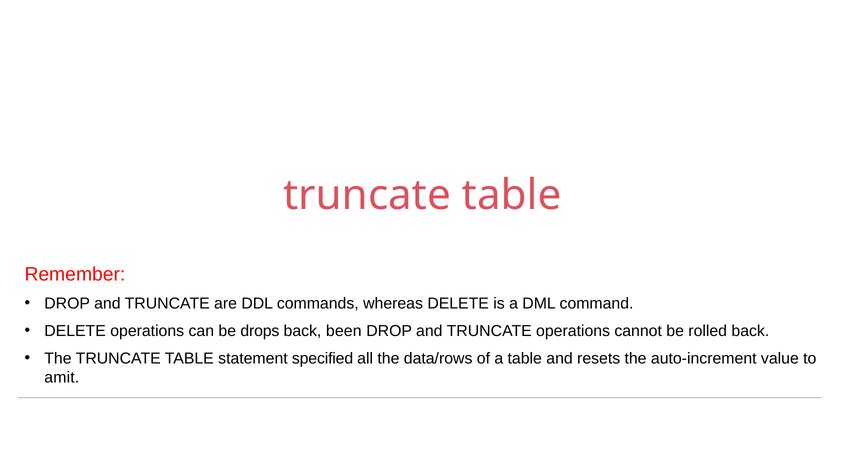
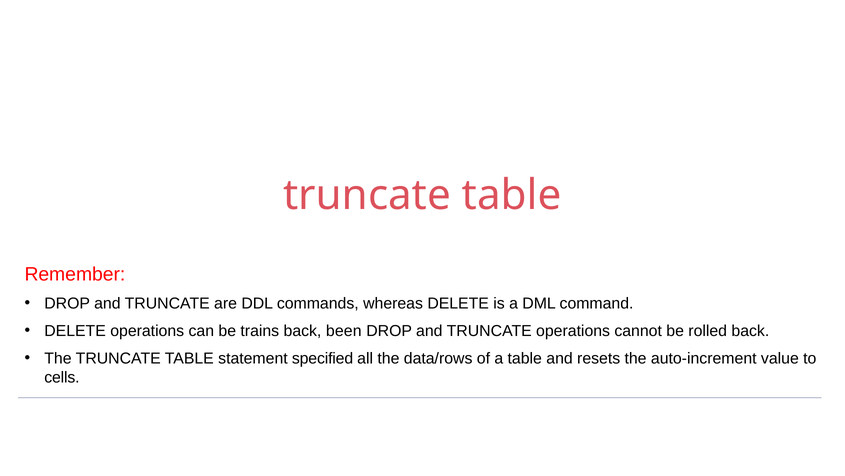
drops: drops -> trains
amit: amit -> cells
